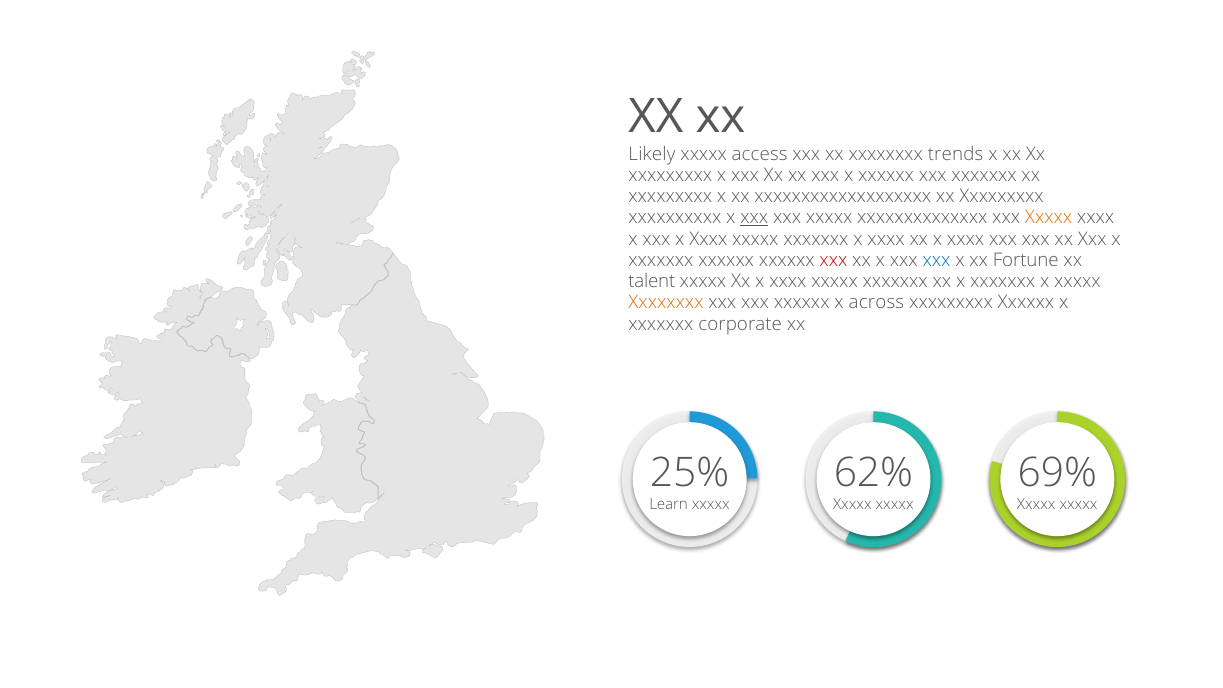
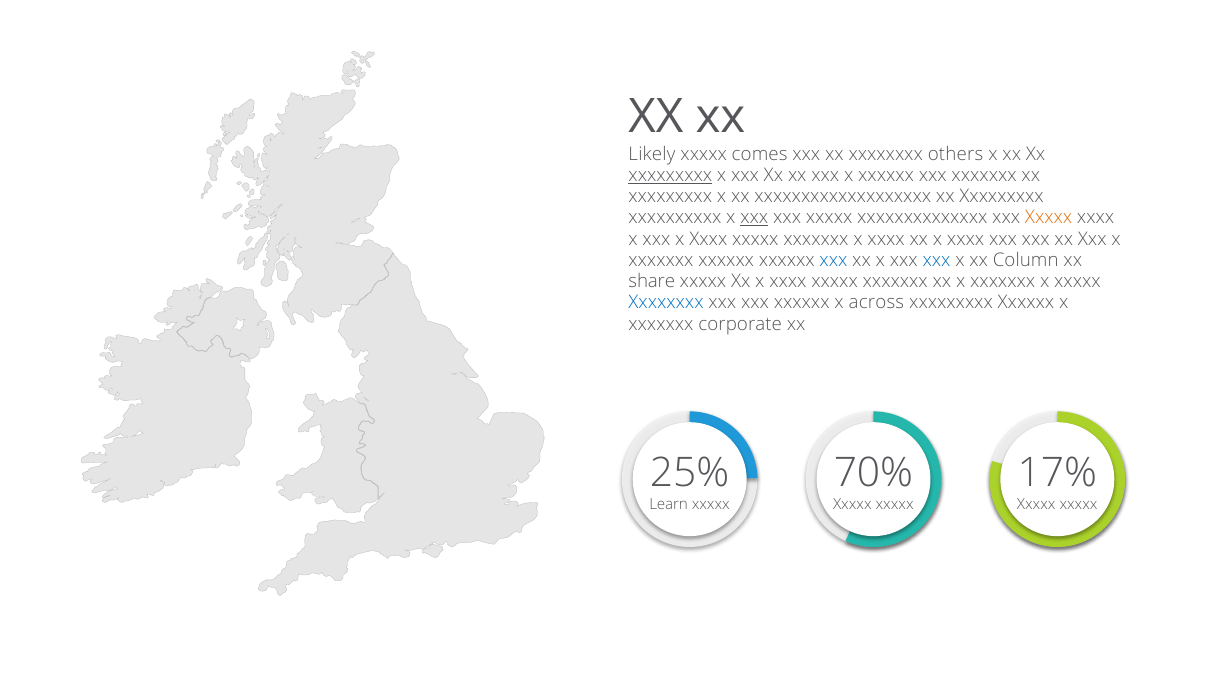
access: access -> comes
trends: trends -> others
xxxxxxxxx at (670, 175) underline: none -> present
xxx at (833, 260) colour: red -> blue
Fortune: Fortune -> Column
talent: talent -> share
Xxxxxxxx at (666, 303) colour: orange -> blue
62%: 62% -> 70%
69%: 69% -> 17%
